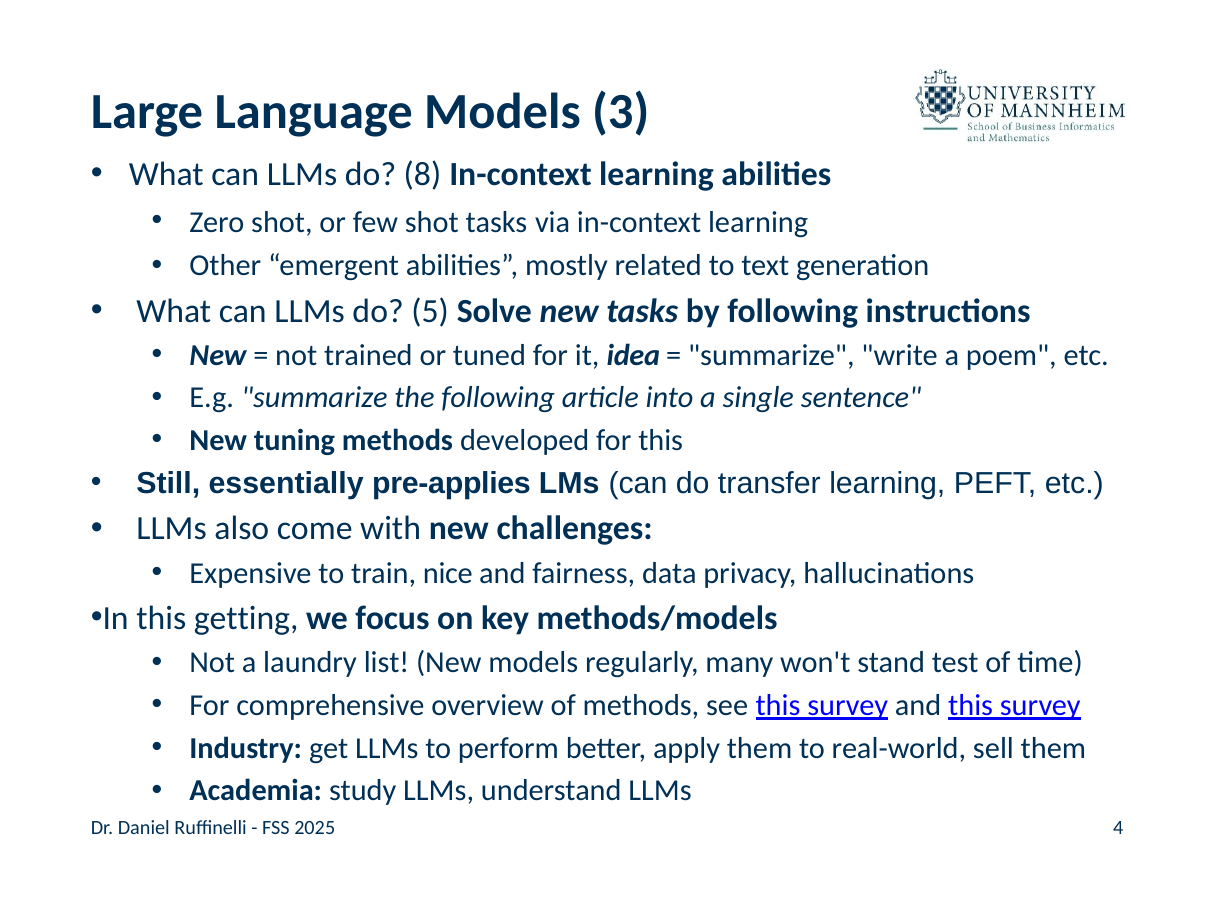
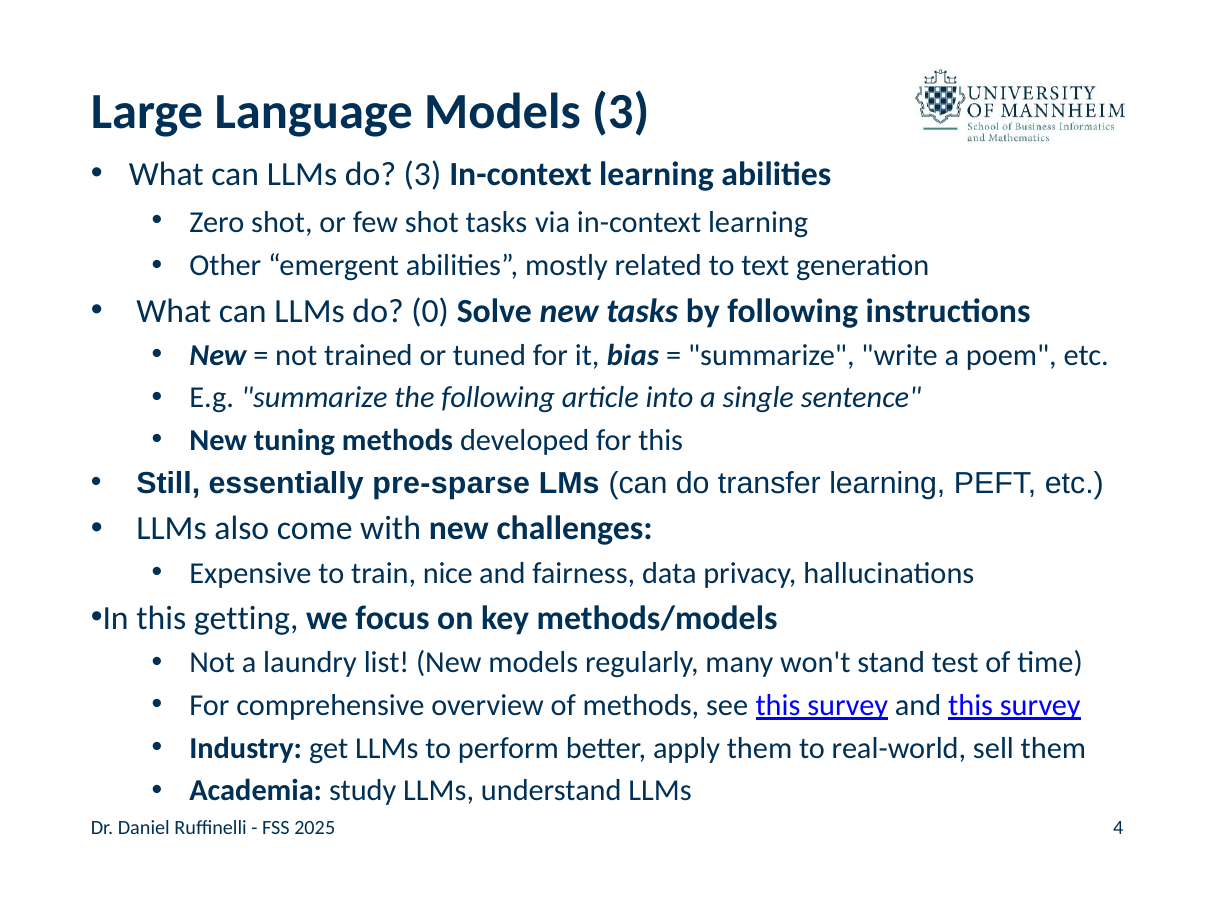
do 8: 8 -> 3
5: 5 -> 0
idea: idea -> bias
pre-applies: pre-applies -> pre-sparse
